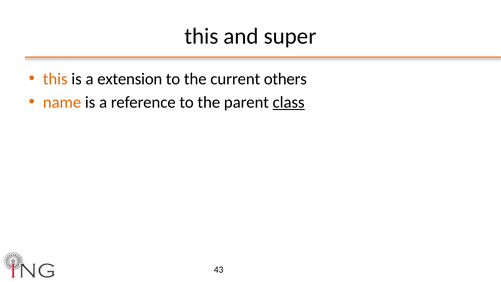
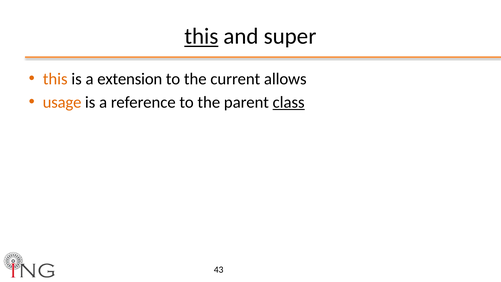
this at (201, 36) underline: none -> present
others: others -> allows
name: name -> usage
